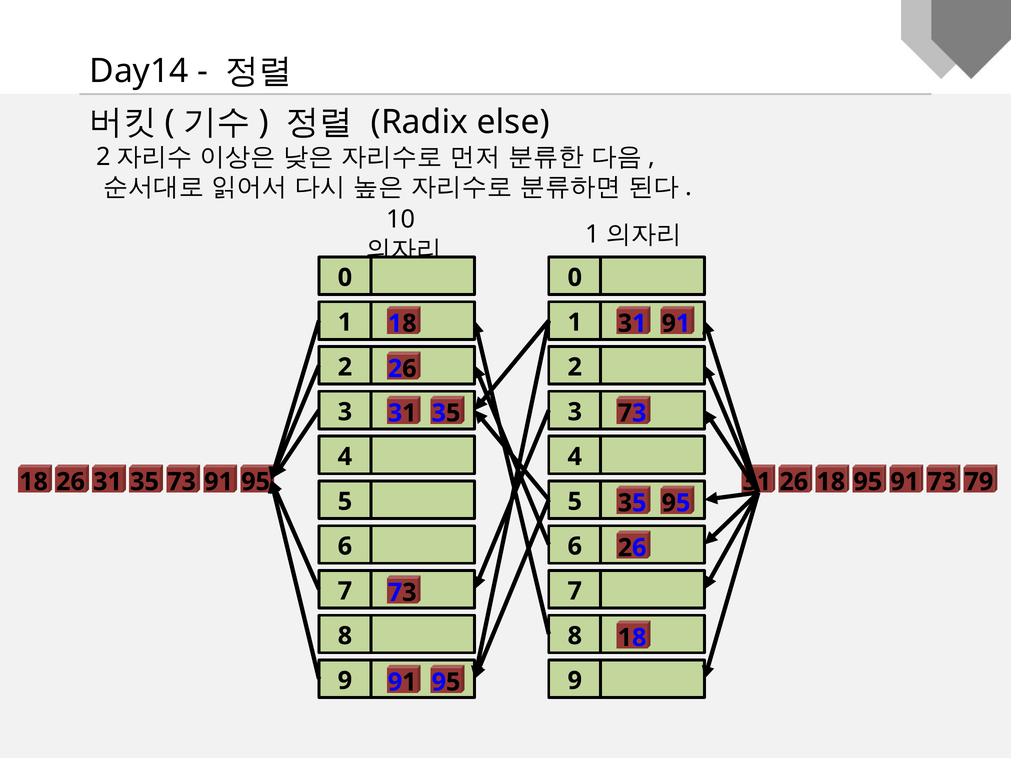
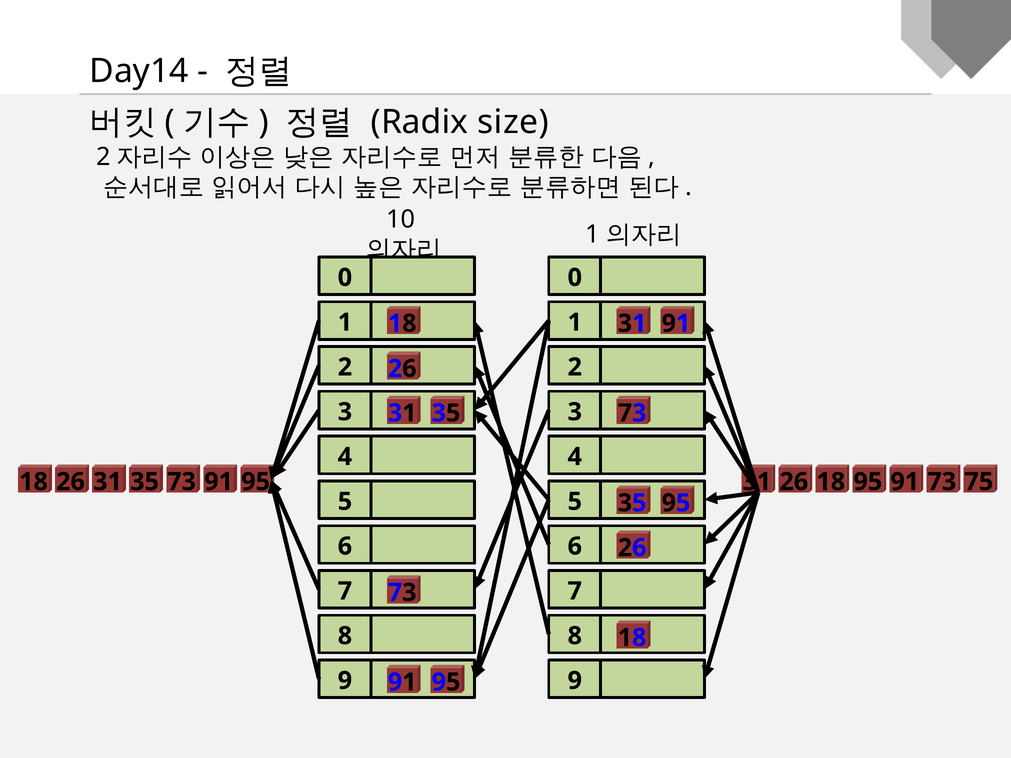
else: else -> size
79: 79 -> 75
